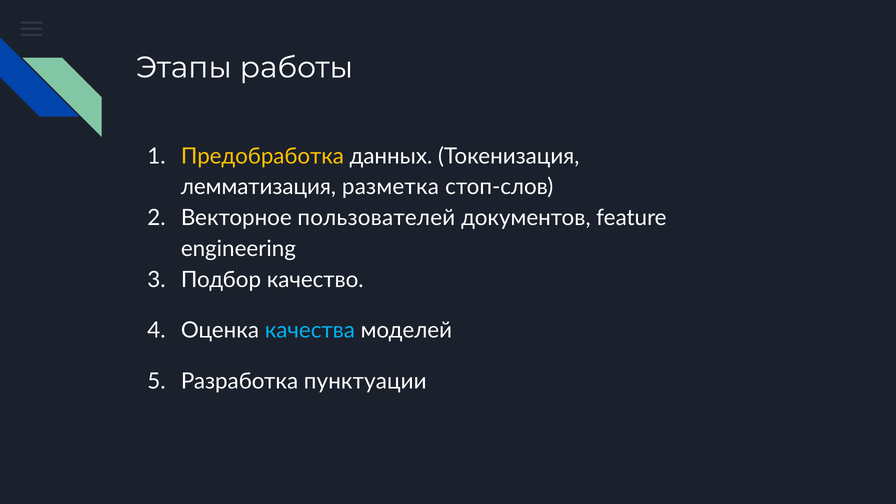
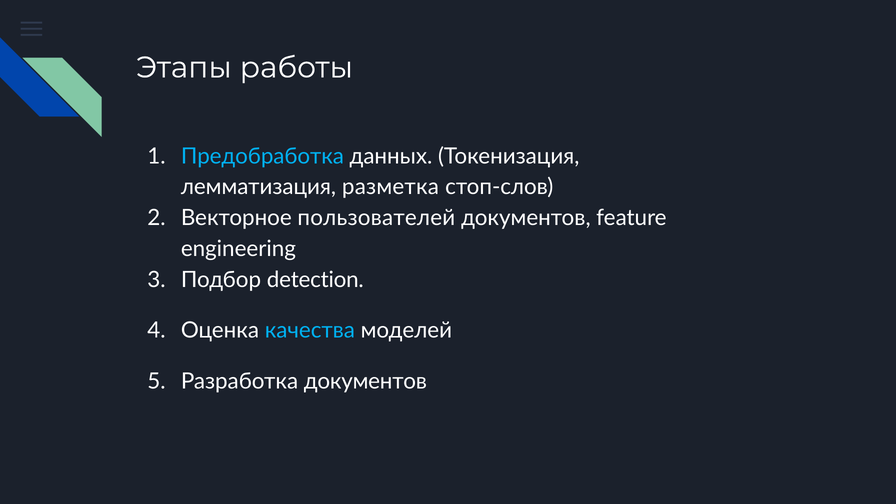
Предобработка colour: yellow -> light blue
качество: качество -> detection
Разработка пунктуации: пунктуации -> документов
